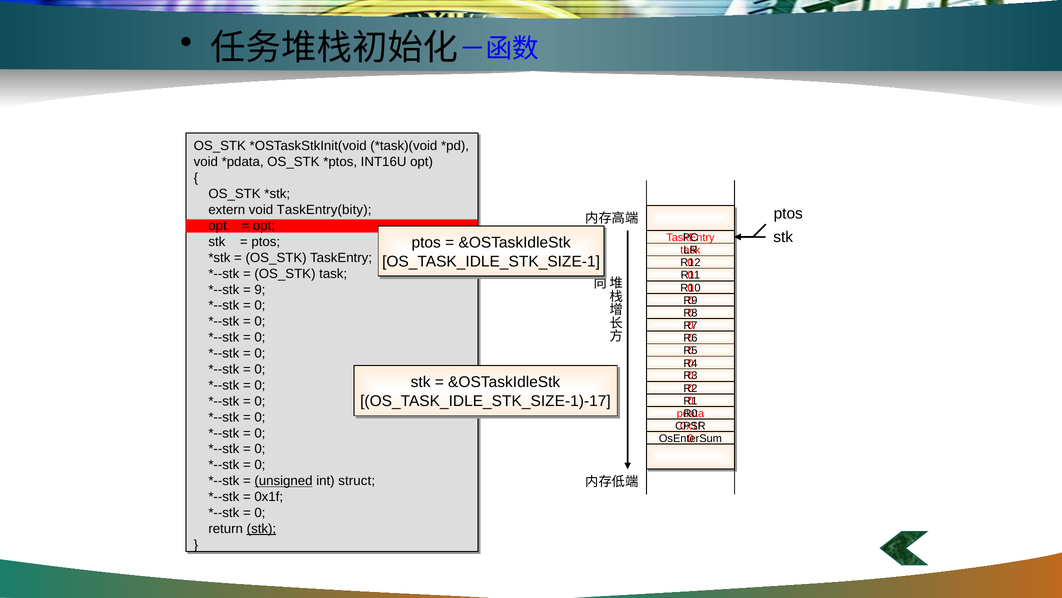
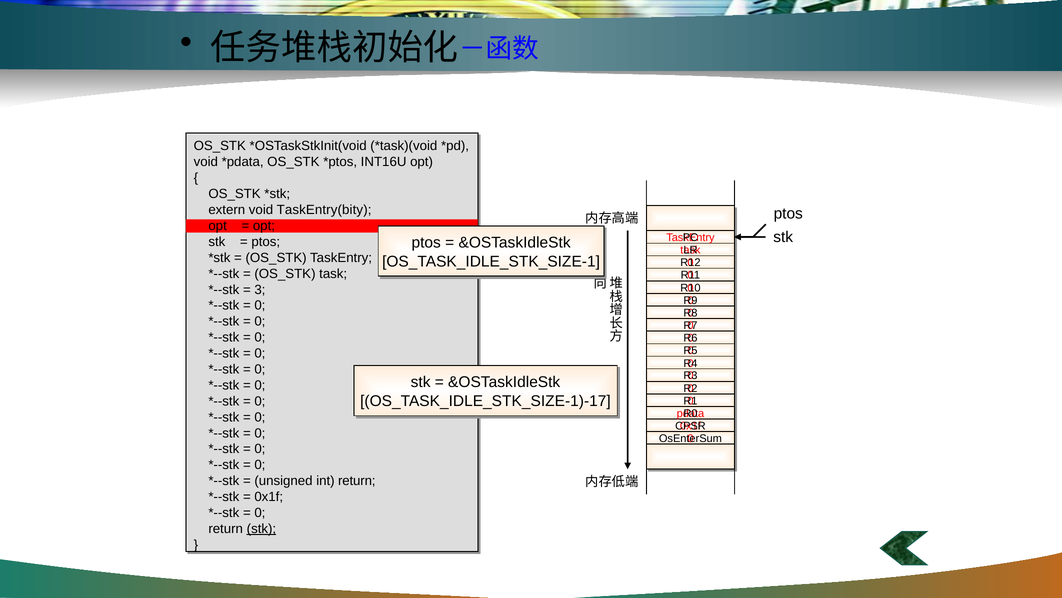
9: 9 -> 3
unsigned underline: present -> none
int struct: struct -> return
